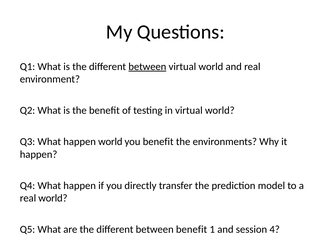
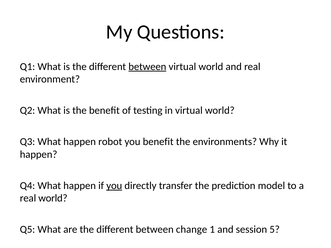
happen world: world -> robot
you at (114, 186) underline: none -> present
between benefit: benefit -> change
4: 4 -> 5
